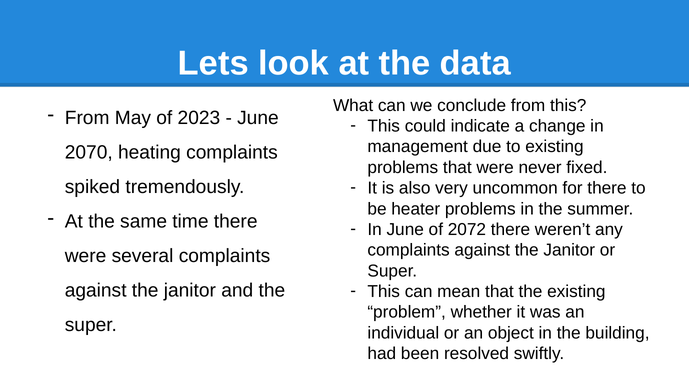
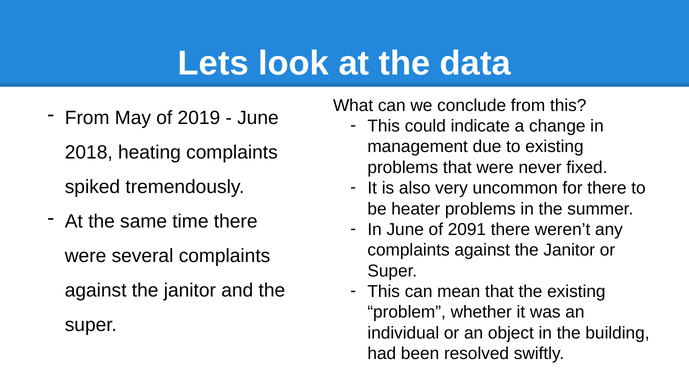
2023: 2023 -> 2019
2070: 2070 -> 2018
2072: 2072 -> 2091
